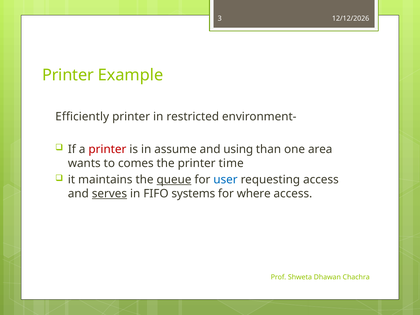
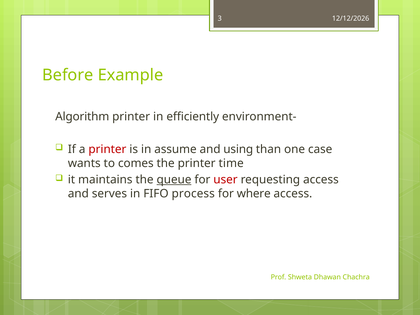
Printer at (68, 75): Printer -> Before
Efficiently: Efficiently -> Algorithm
restricted: restricted -> efficiently
area: area -> case
user colour: blue -> red
serves underline: present -> none
systems: systems -> process
